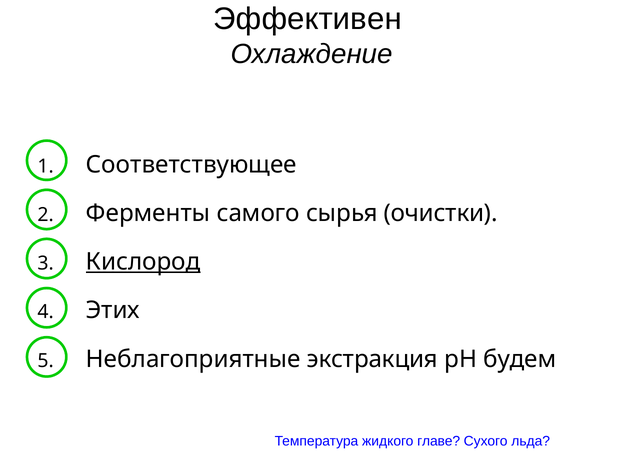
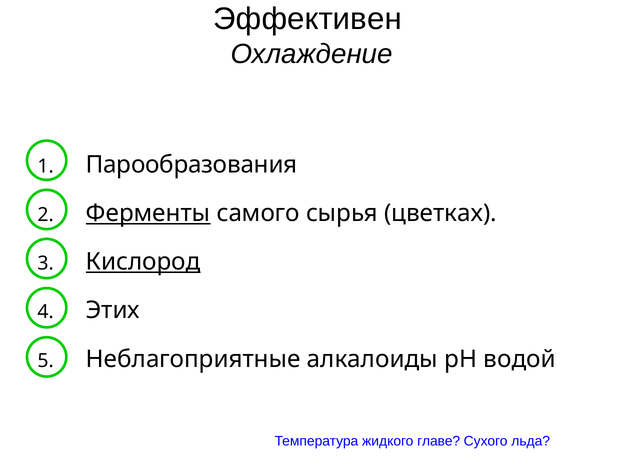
Соответствующее: Соответствующее -> Парообразования
Ферменты underline: none -> present
очистки: очистки -> цветках
экстракция: экстракция -> алкалоиды
будем: будем -> водой
